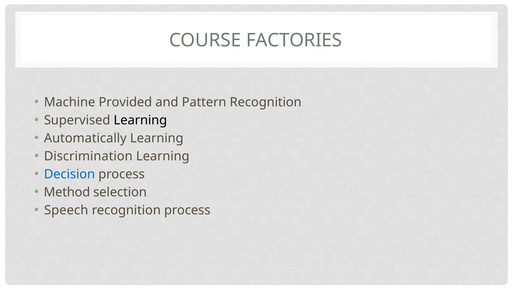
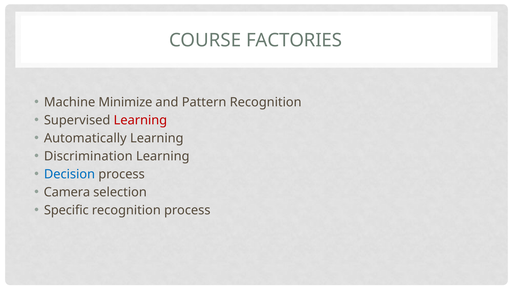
Provided: Provided -> Minimize
Learning at (140, 120) colour: black -> red
Method: Method -> Camera
Speech: Speech -> Specific
